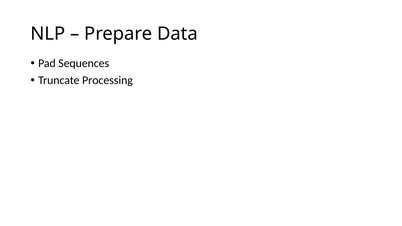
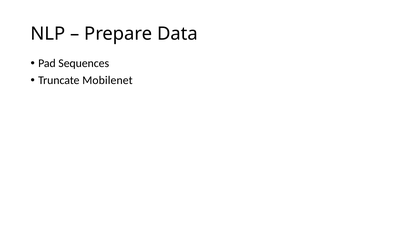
Processing: Processing -> Mobilenet
